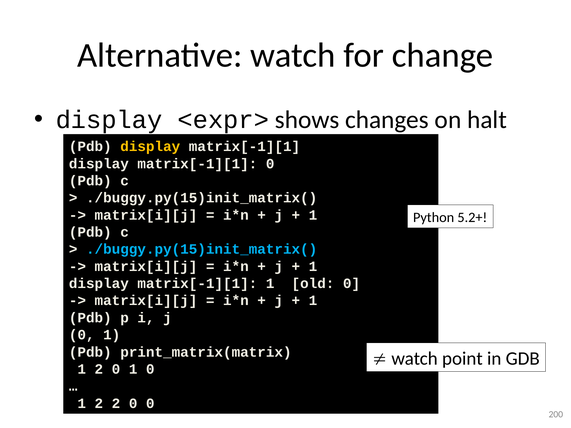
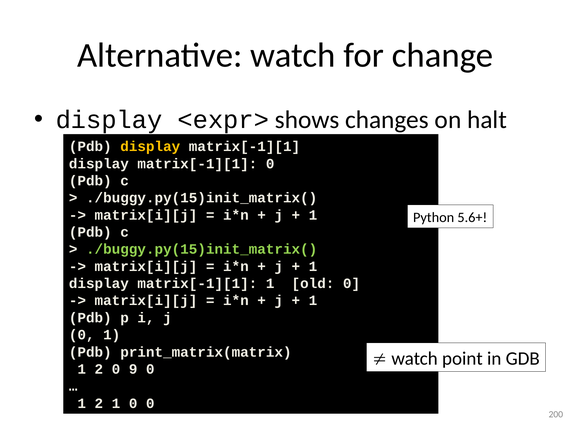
5.2+: 5.2+ -> 5.6+
./buggy.py(15)init_matrix( at (202, 249) colour: light blue -> light green
2 0 1: 1 -> 9
2 2: 2 -> 1
